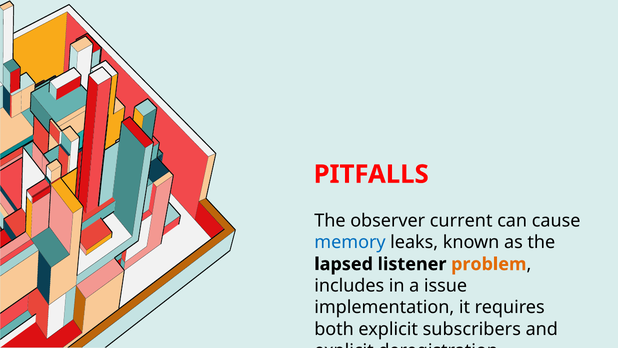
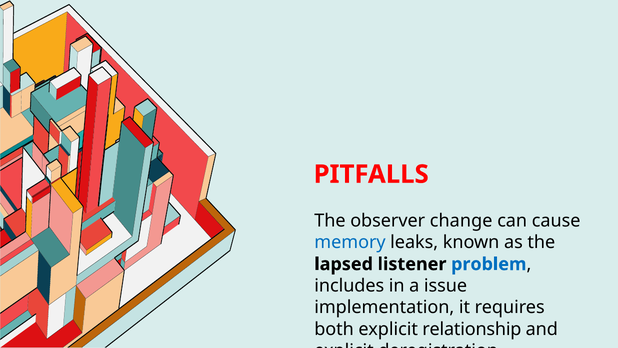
current: current -> change
problem colour: orange -> blue
subscribers: subscribers -> relationship
